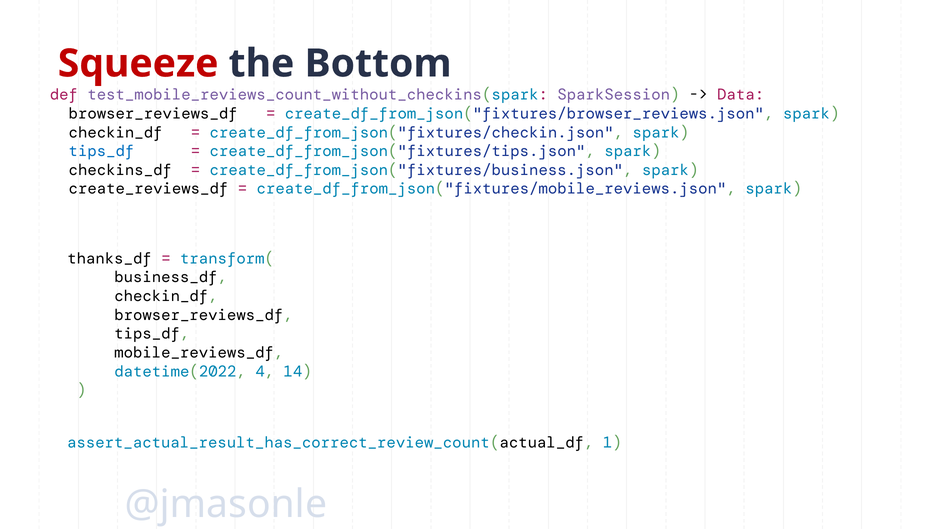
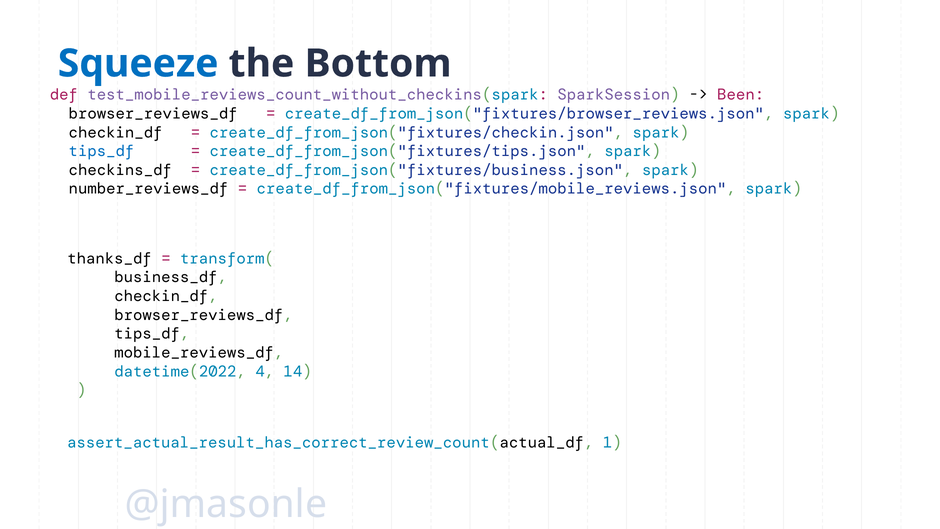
Squeeze colour: red -> blue
Data: Data -> Been
create_reviews_df: create_reviews_df -> number_reviews_df
